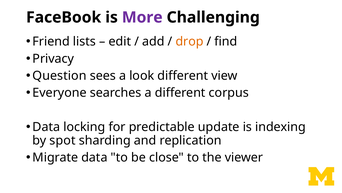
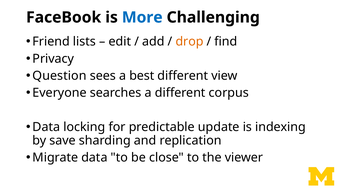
More colour: purple -> blue
look: look -> best
spot: spot -> save
